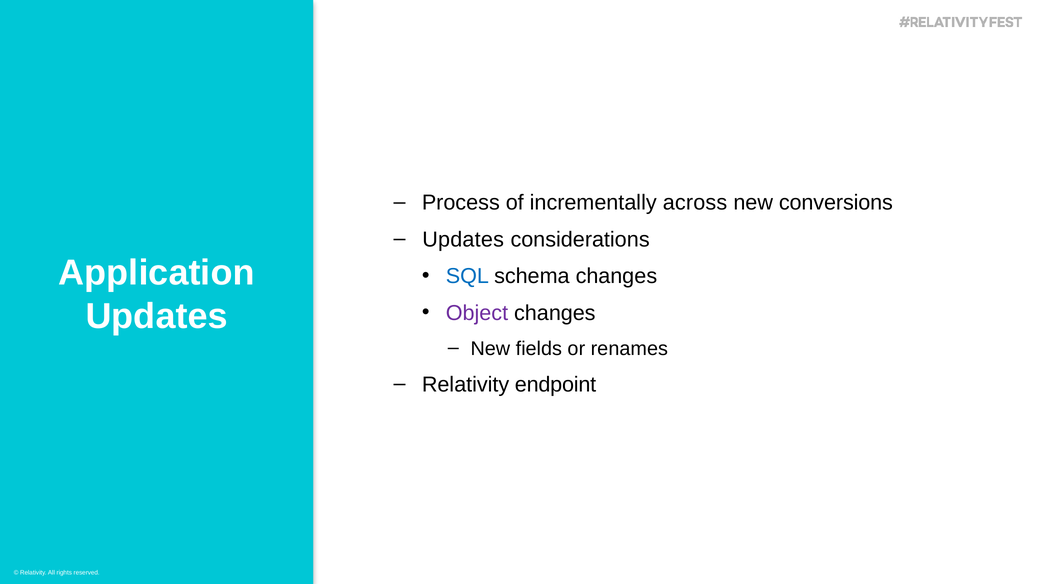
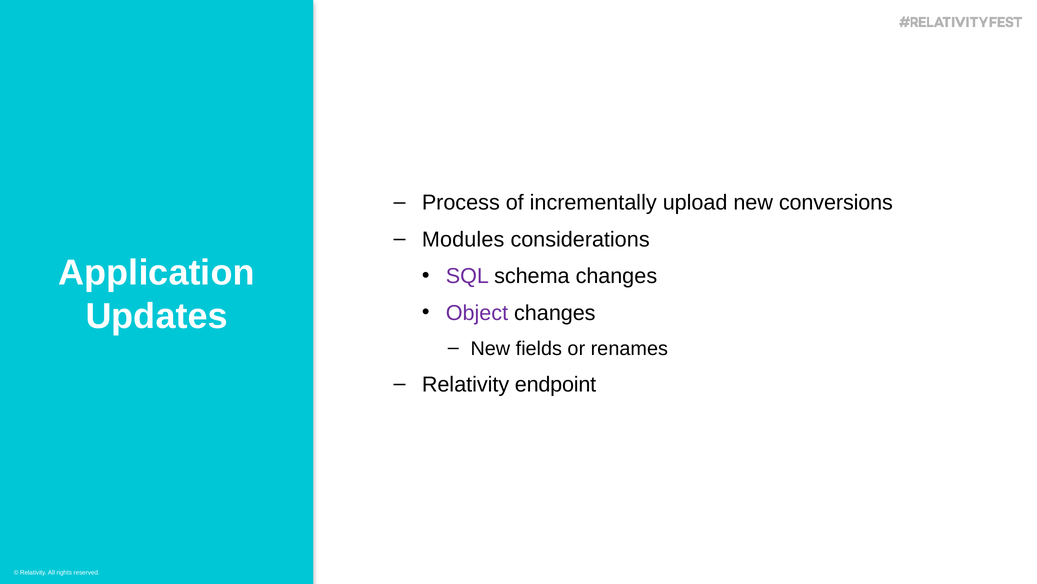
across: across -> upload
Updates at (463, 239): Updates -> Modules
SQL colour: blue -> purple
